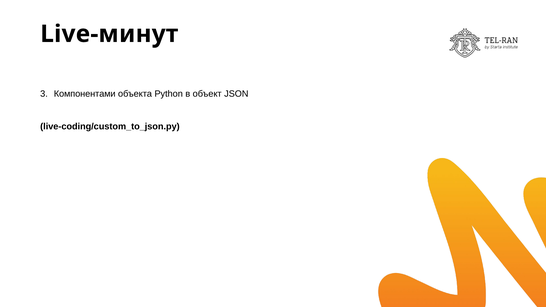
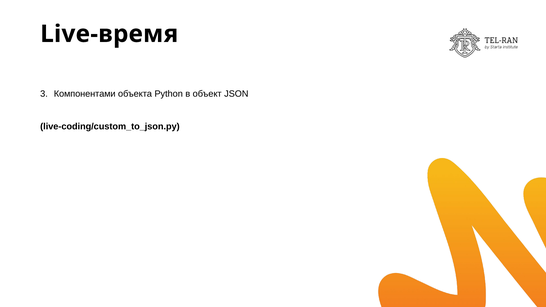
Live-минут: Live-минут -> Live-время
